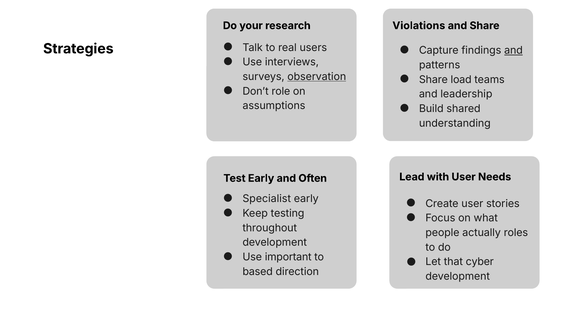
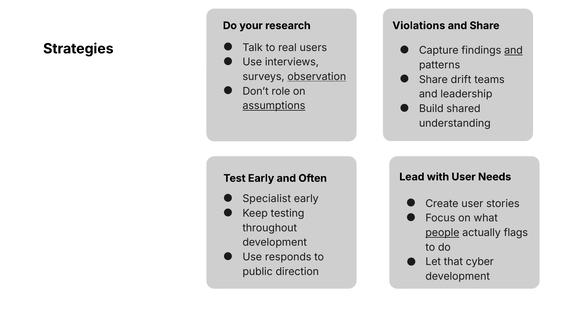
load: load -> drift
assumptions underline: none -> present
people underline: none -> present
roles: roles -> flags
important: important -> responds
based: based -> public
